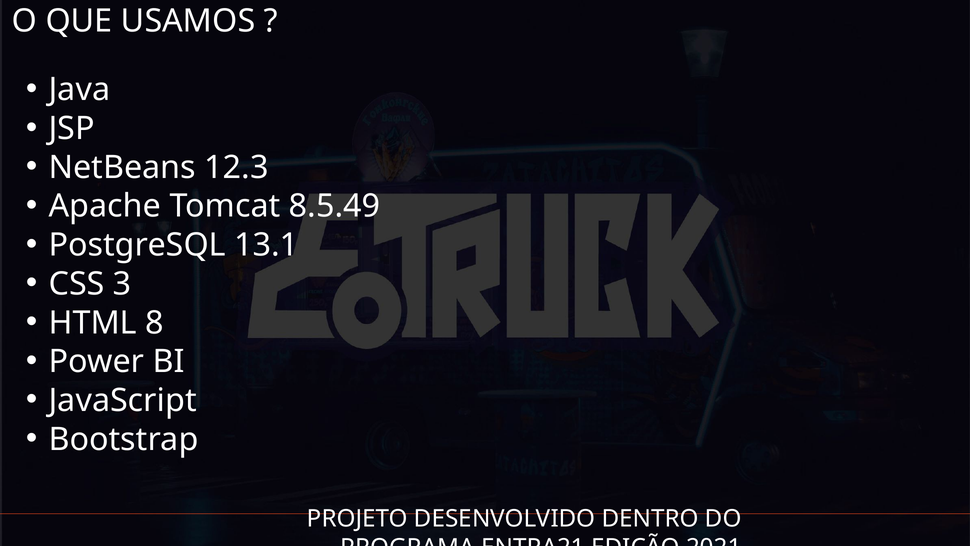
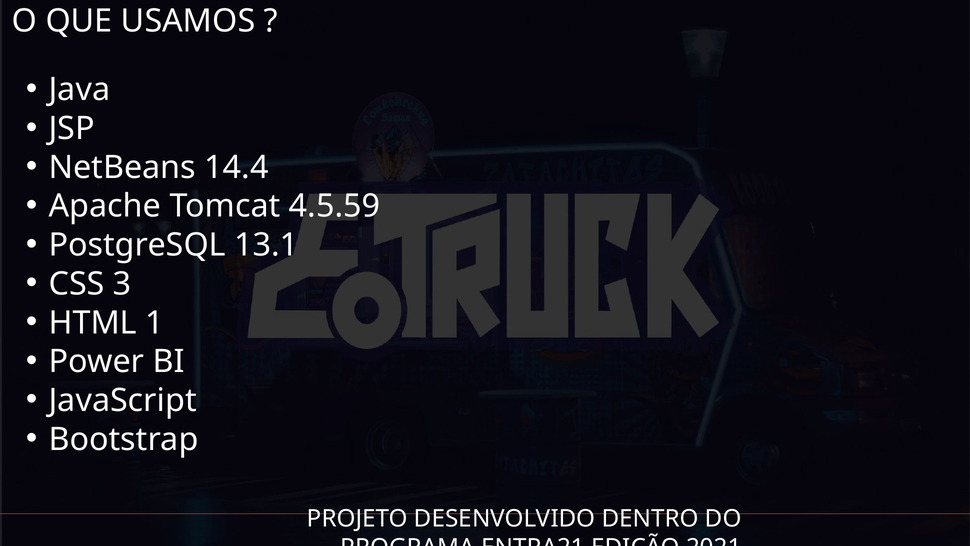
12.3: 12.3 -> 14.4
8.5.49: 8.5.49 -> 4.5.59
8: 8 -> 1
